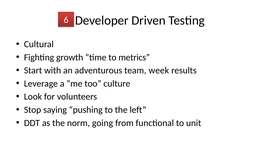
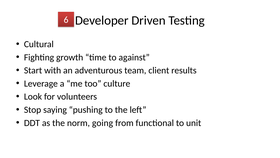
metrics: metrics -> against
week: week -> client
